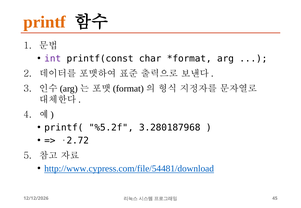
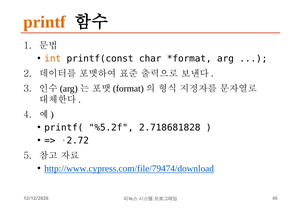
int colour: purple -> orange
3.280187968: 3.280187968 -> 2.718681828
http://www.cypress.com/file/54481/download: http://www.cypress.com/file/54481/download -> http://www.cypress.com/file/79474/download
